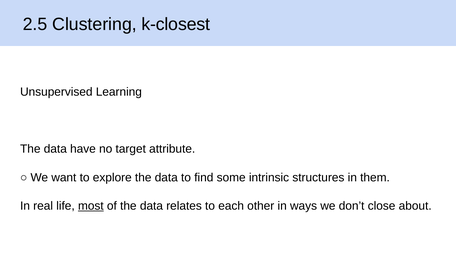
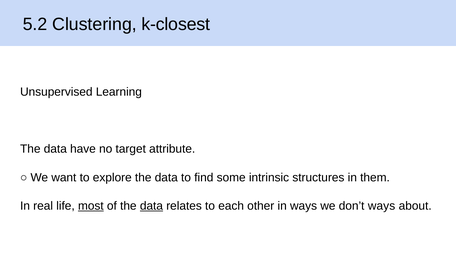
2.5: 2.5 -> 5.2
data at (151, 206) underline: none -> present
don’t close: close -> ways
